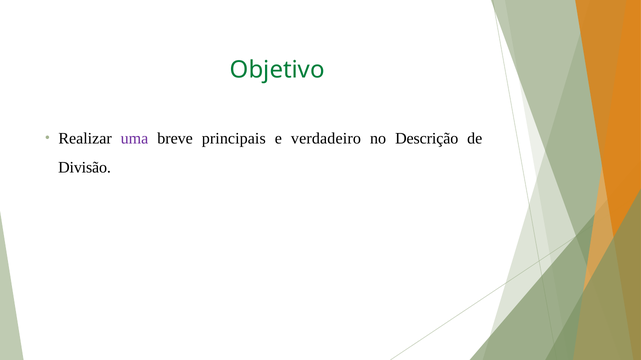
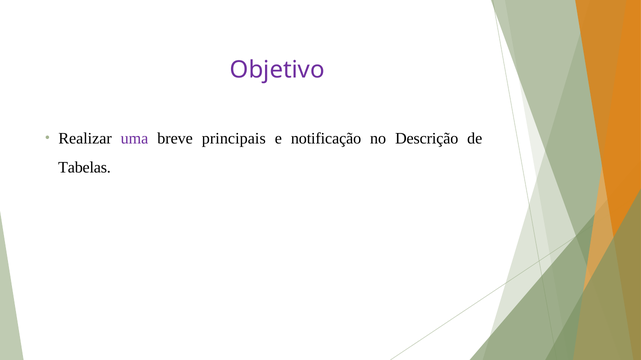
Objetivo colour: green -> purple
verdadeiro: verdadeiro -> notificação
Divisão: Divisão -> Tabelas
